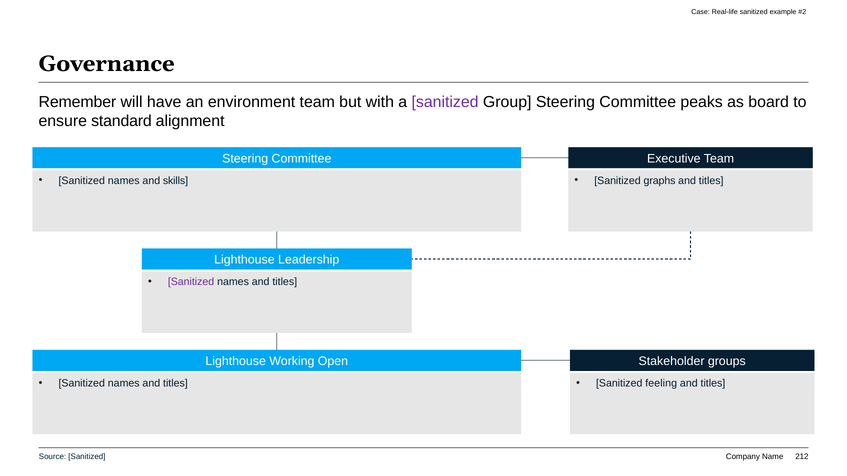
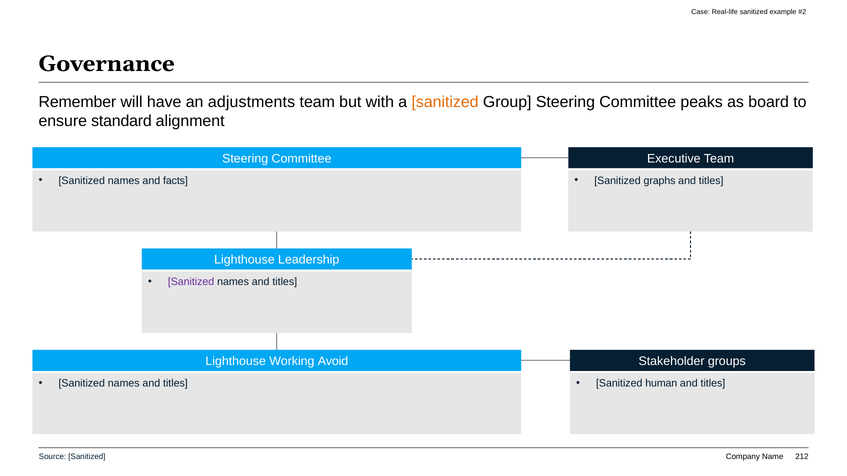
environment: environment -> adjustments
sanitized at (445, 102) colour: purple -> orange
skills: skills -> facts
Open: Open -> Avoid
feeling: feeling -> human
